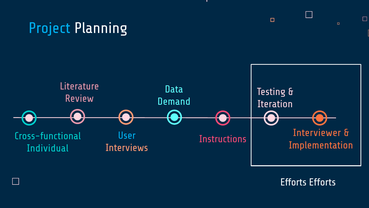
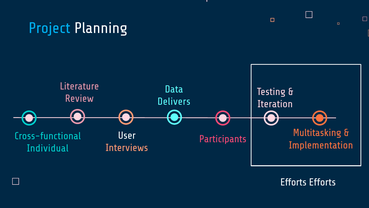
Demand: Demand -> Delivers
Interviewer: Interviewer -> Multitasking
User colour: light blue -> white
Instructions: Instructions -> Participants
